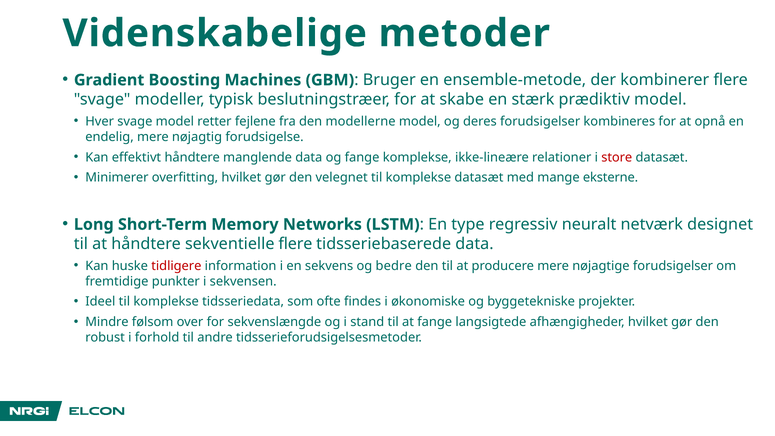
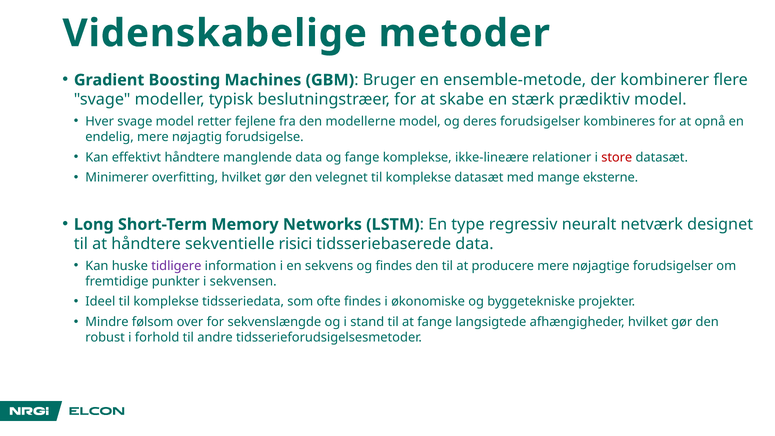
sekventielle flere: flere -> risici
tidligere colour: red -> purple
og bedre: bedre -> findes
